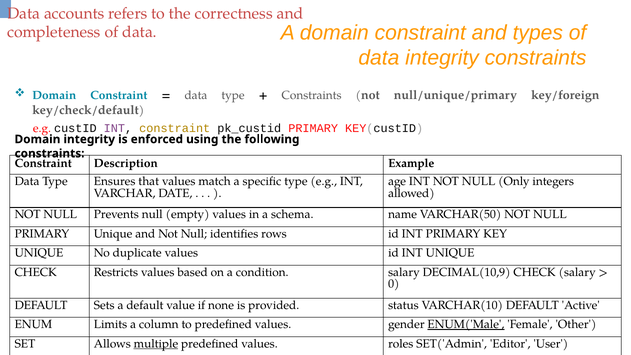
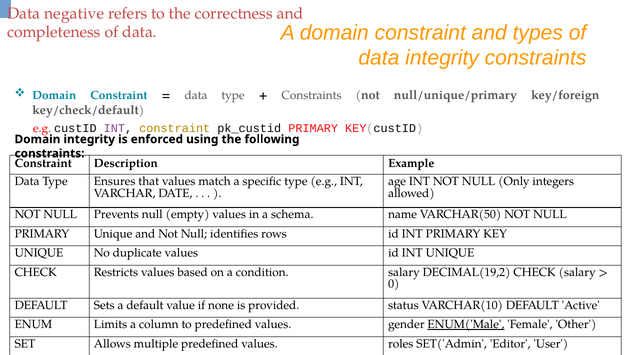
accounts: accounts -> negative
DECIMAL(10,9: DECIMAL(10,9 -> DECIMAL(19,2
multiple underline: present -> none
